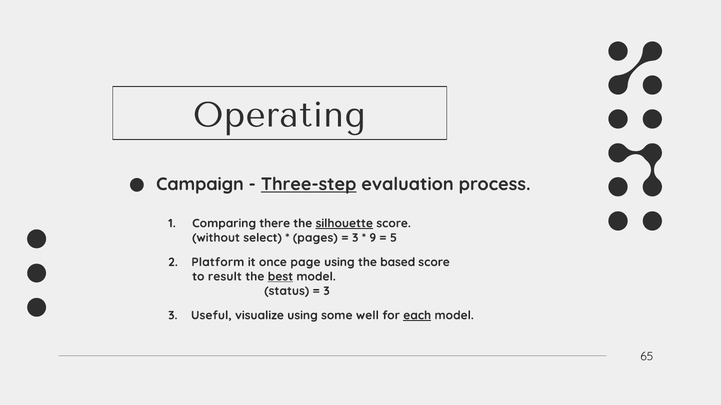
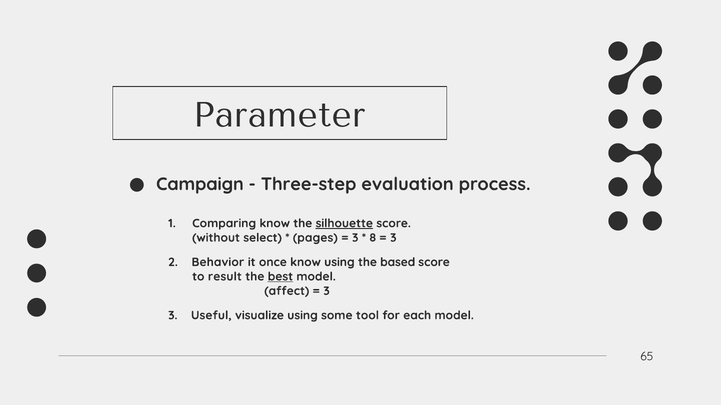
Operating: Operating -> Parameter
Three-step underline: present -> none
Comparing there: there -> know
9: 9 -> 8
5 at (393, 238): 5 -> 3
Platform: Platform -> Behavior
once page: page -> know
status: status -> affect
well: well -> tool
each underline: present -> none
